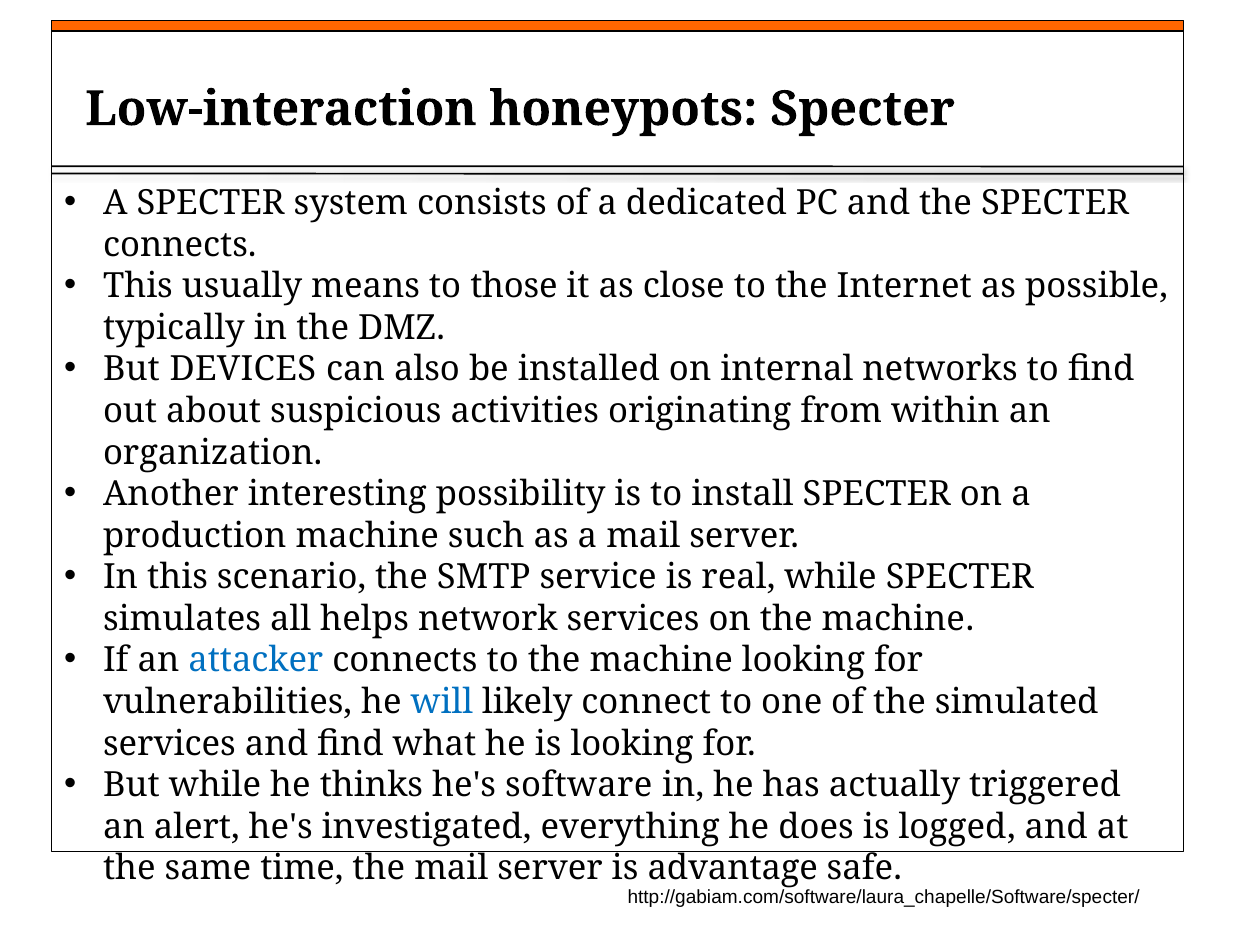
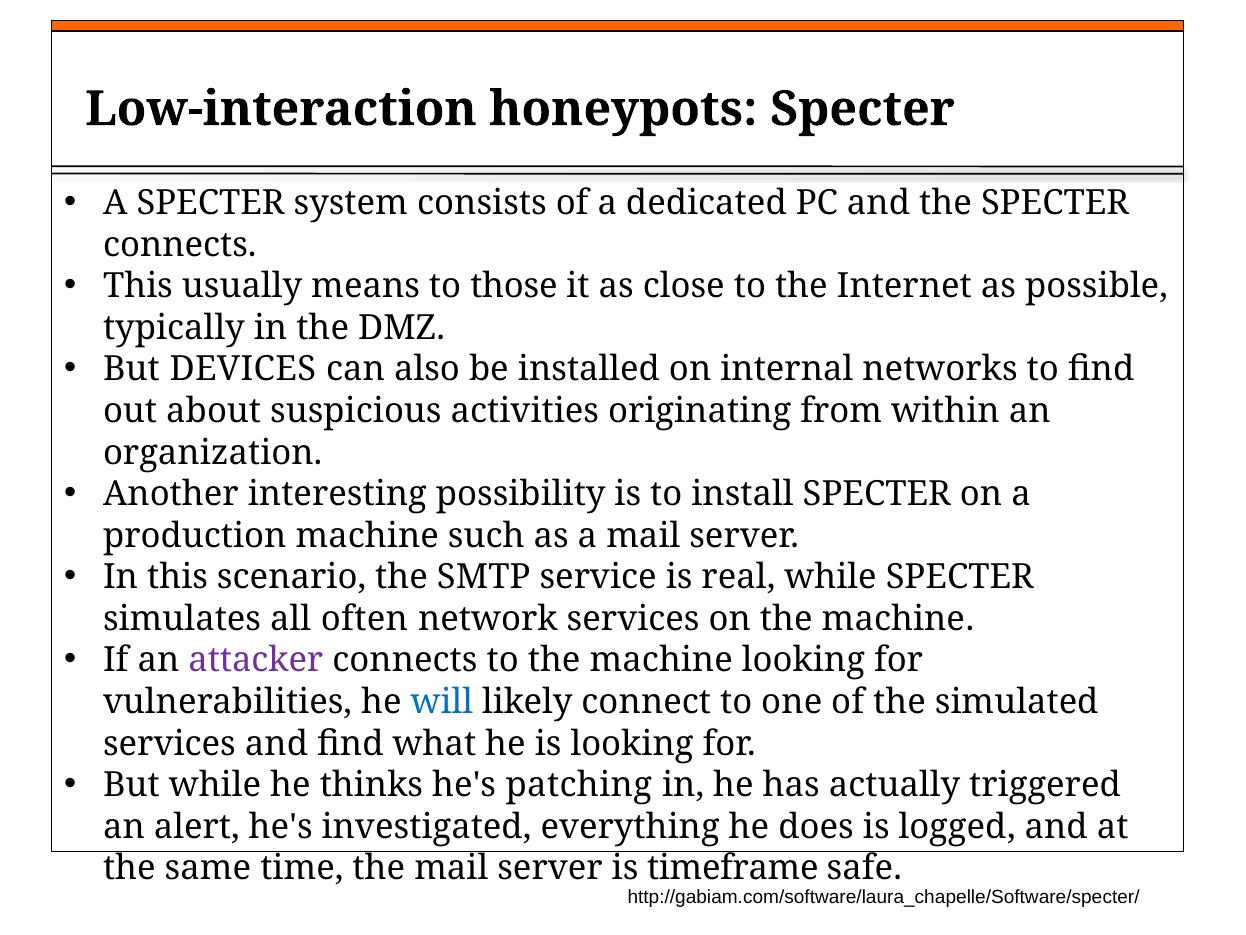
helps: helps -> often
attacker colour: blue -> purple
software: software -> patching
advantage: advantage -> timeframe
